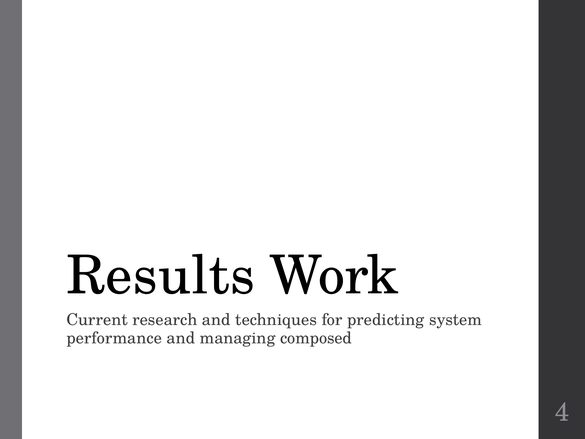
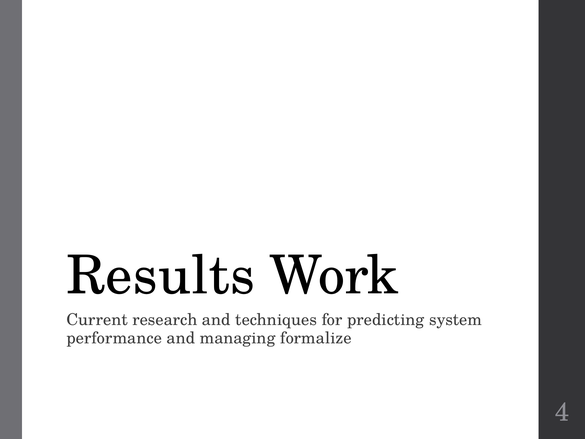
composed: composed -> formalize
